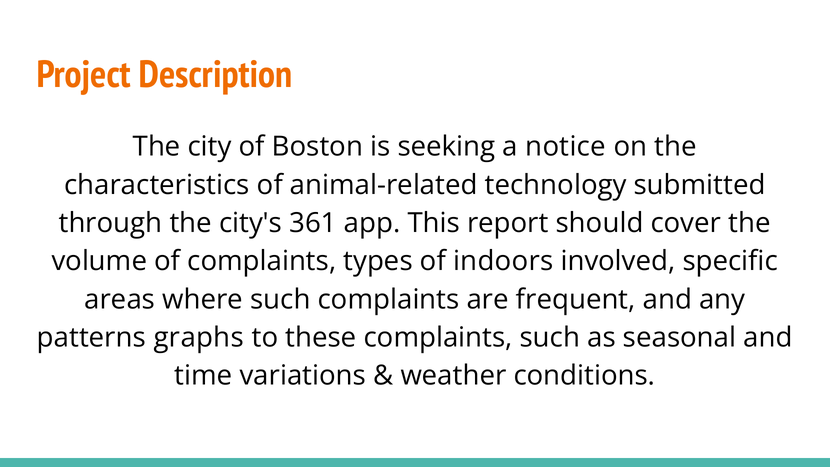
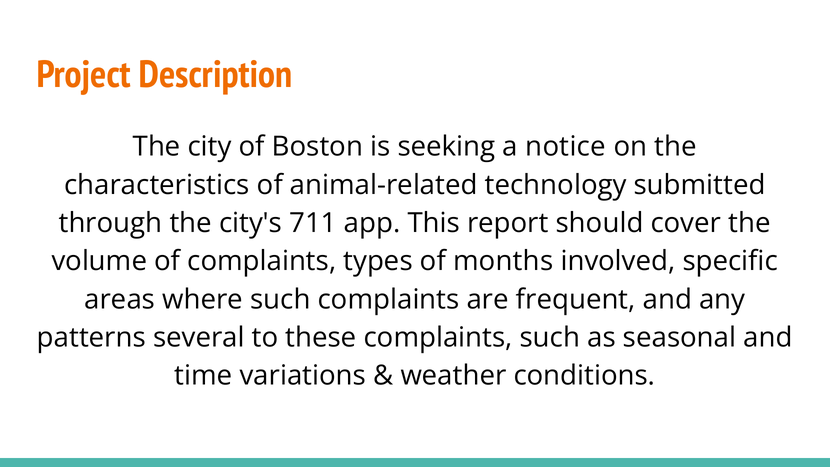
361: 361 -> 711
indoors: indoors -> months
graphs: graphs -> several
